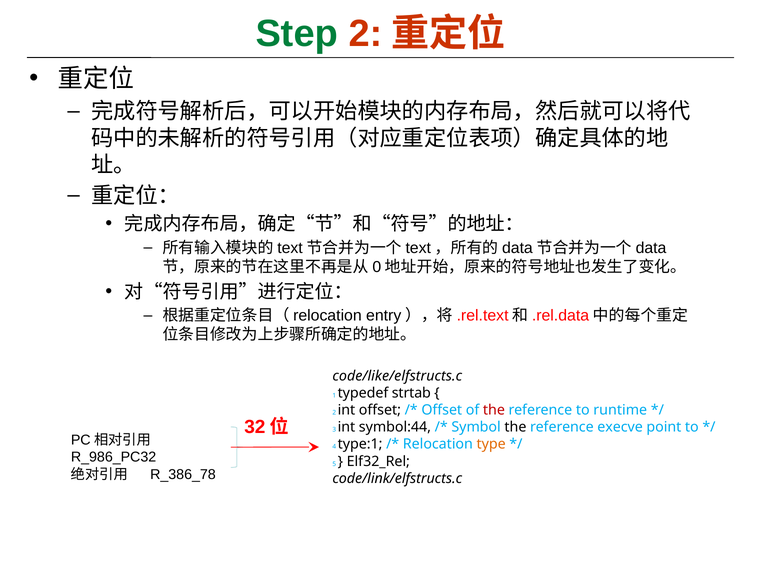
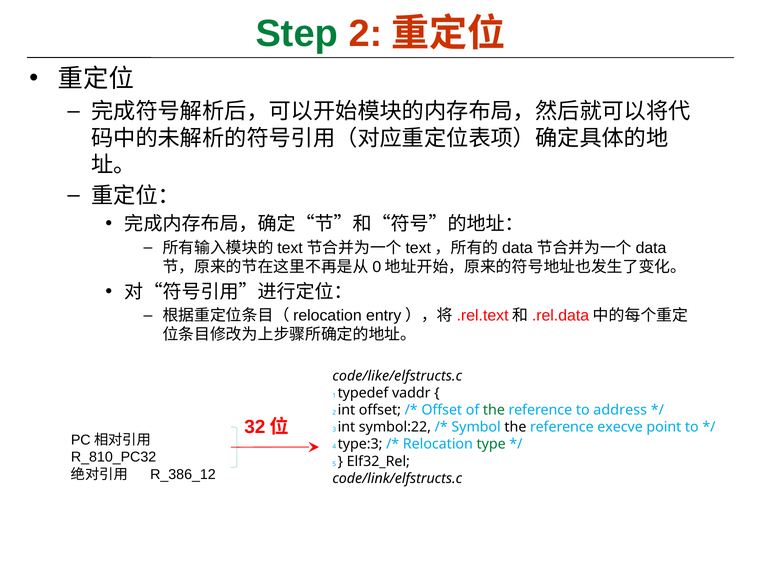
strtab: strtab -> vaddr
the at (494, 411) colour: red -> green
runtime: runtime -> address
symbol:44: symbol:44 -> symbol:22
type:1: type:1 -> type:3
type colour: orange -> green
R_986_PC32: R_986_PC32 -> R_810_PC32
R_386_78: R_386_78 -> R_386_12
